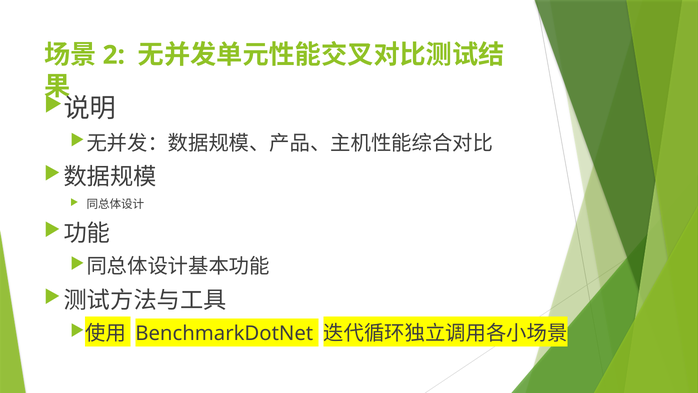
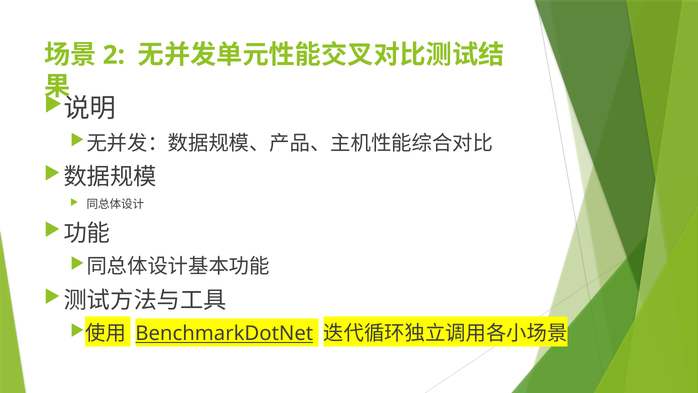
BenchmarkDotNet underline: none -> present
